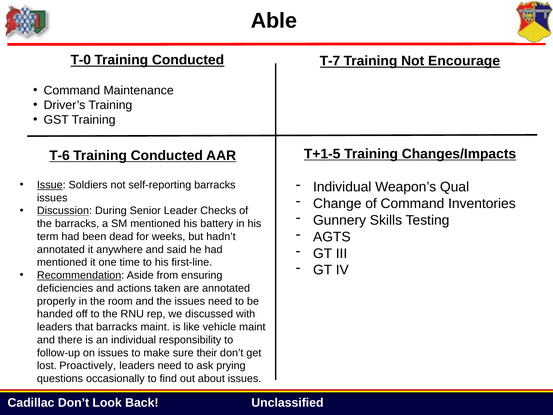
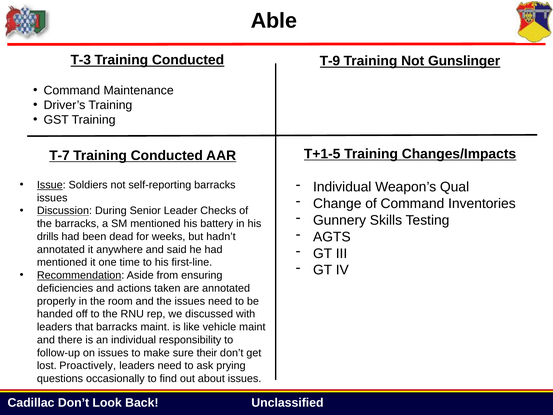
T-0: T-0 -> T-3
T-7: T-7 -> T-9
Encourage: Encourage -> Gunslinger
T-6: T-6 -> T-7
term: term -> drills
